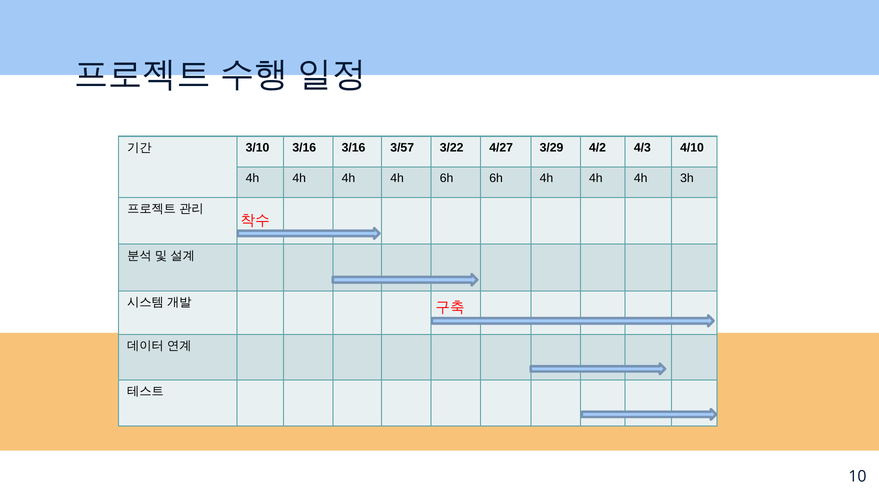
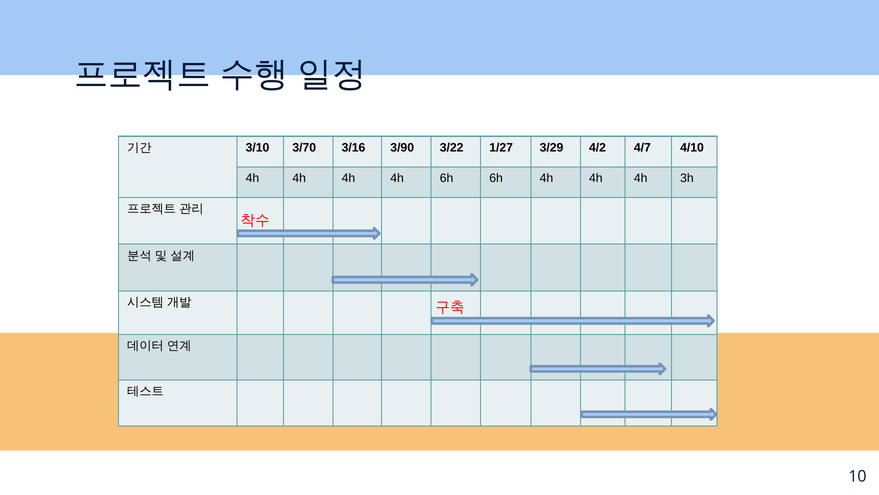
3/10 3/16: 3/16 -> 3/70
3/57: 3/57 -> 3/90
4/27: 4/27 -> 1/27
4/3: 4/3 -> 4/7
